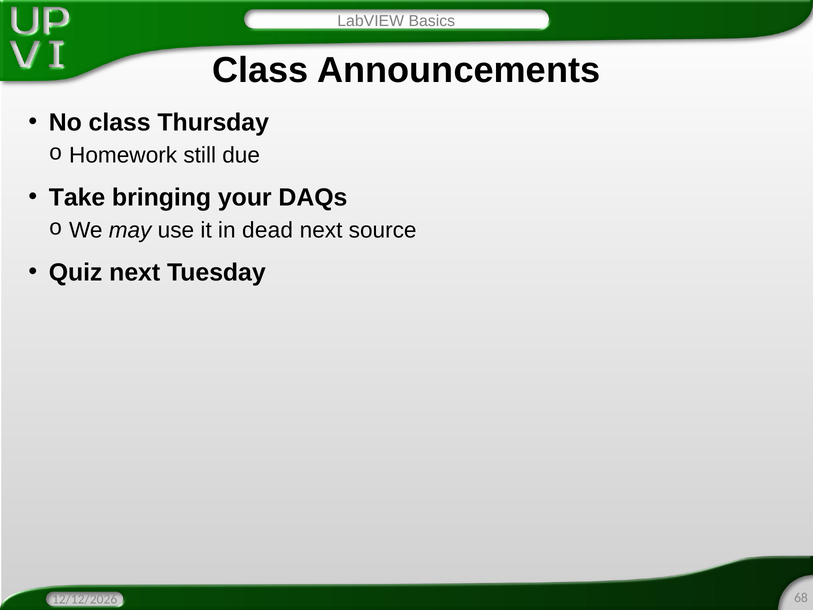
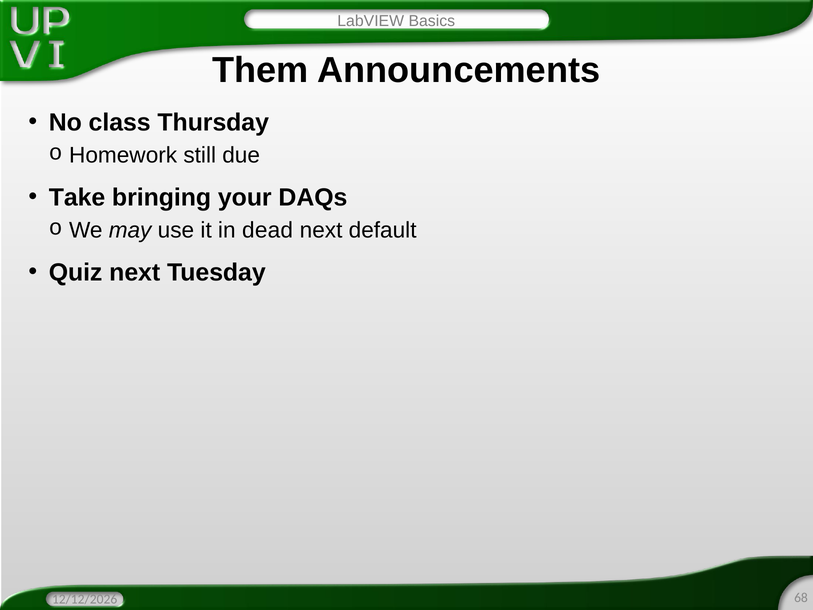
Class at (260, 70): Class -> Them
source: source -> default
